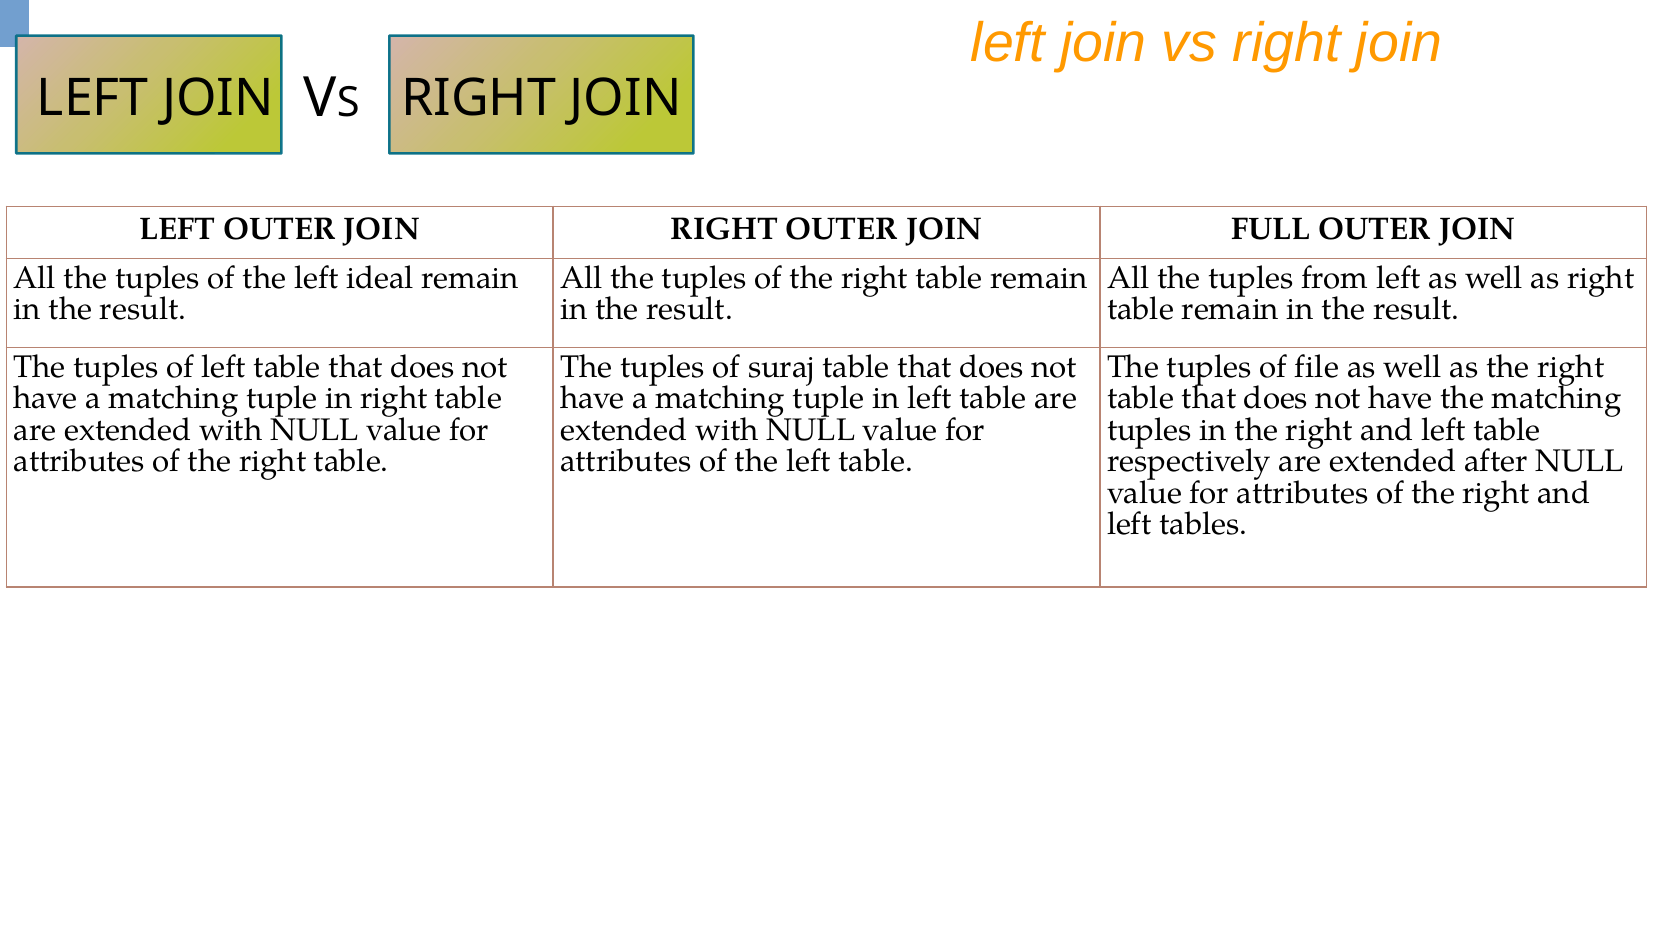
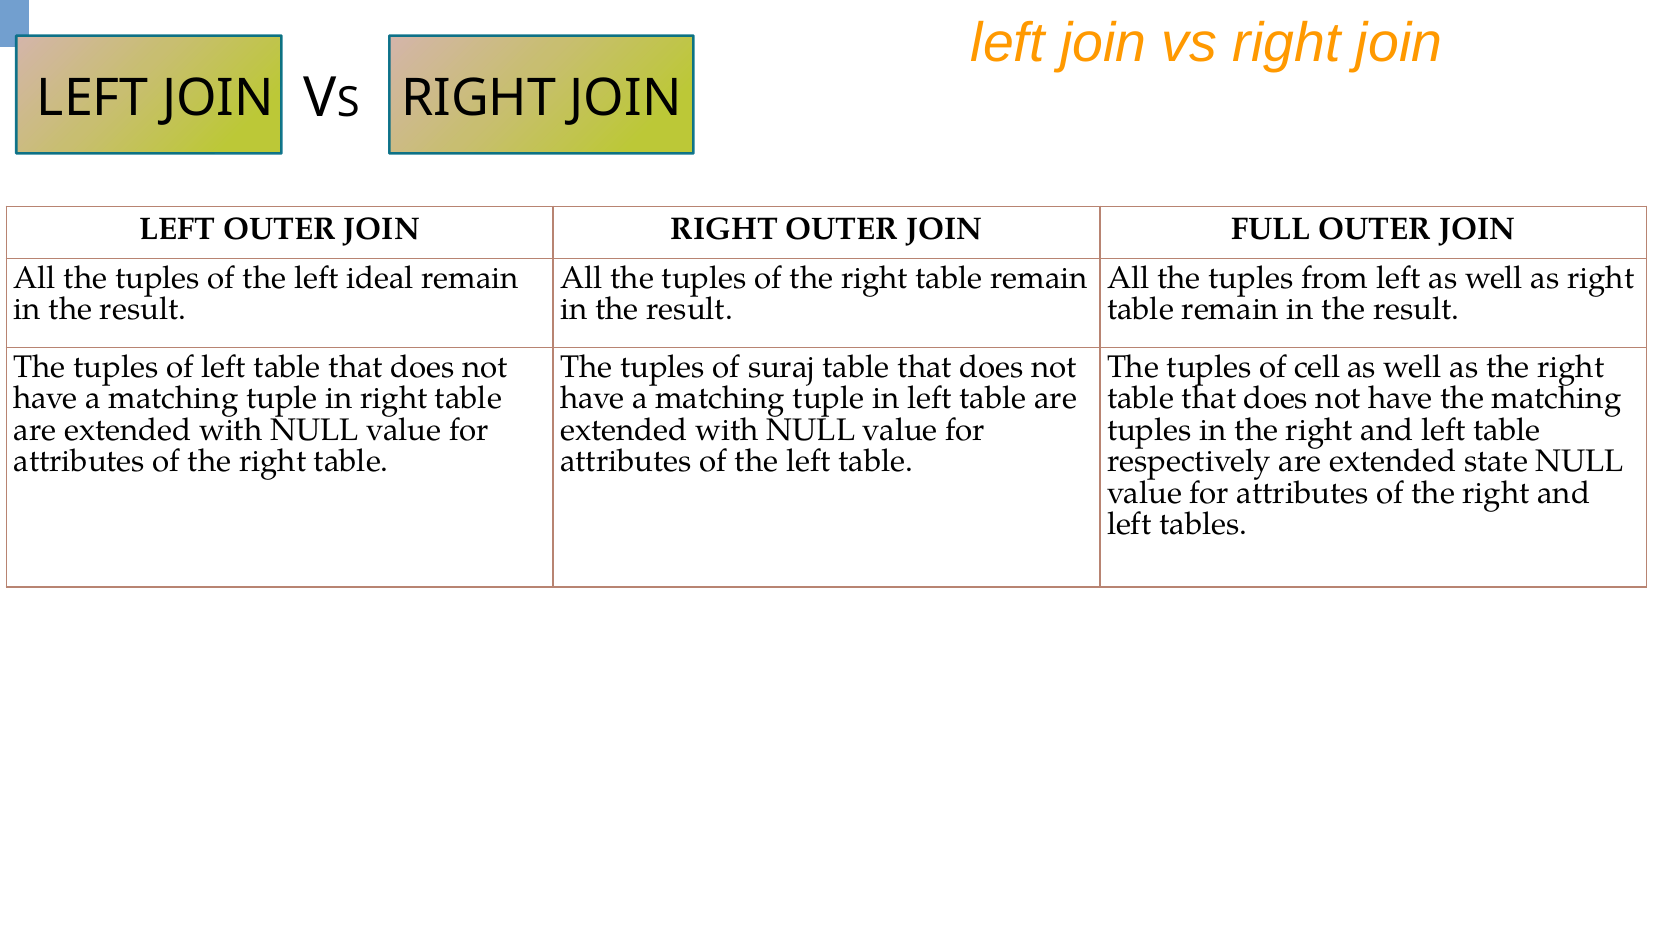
file: file -> cell
after: after -> state
